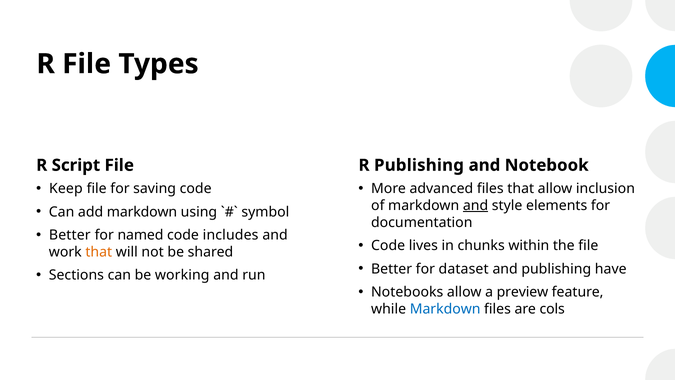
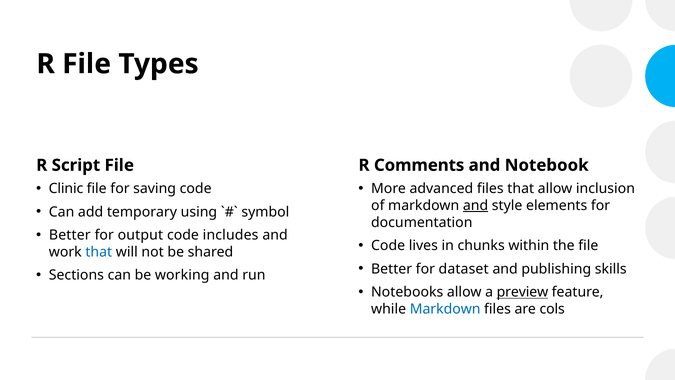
R Publishing: Publishing -> Comments
Keep: Keep -> Clinic
add markdown: markdown -> temporary
named: named -> output
that at (99, 252) colour: orange -> blue
have: have -> skills
preview underline: none -> present
